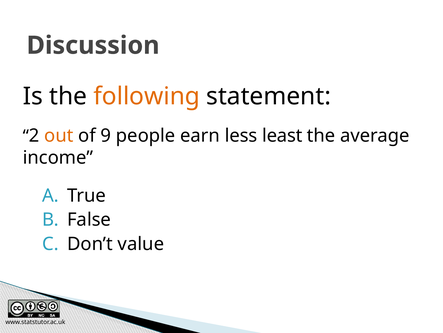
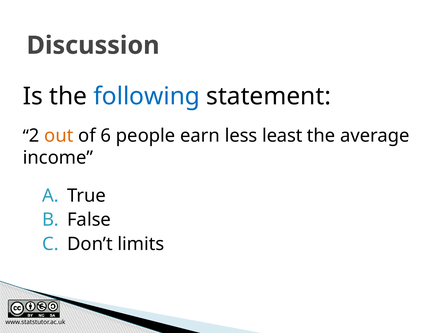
following colour: orange -> blue
9: 9 -> 6
value: value -> limits
